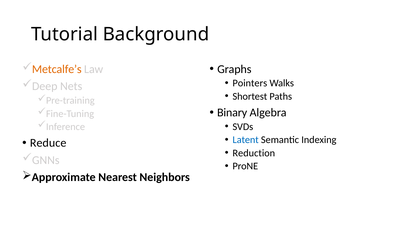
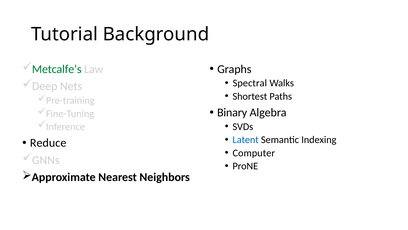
Metcalfe’s colour: orange -> green
Pointers: Pointers -> Spectral
Reduction: Reduction -> Computer
